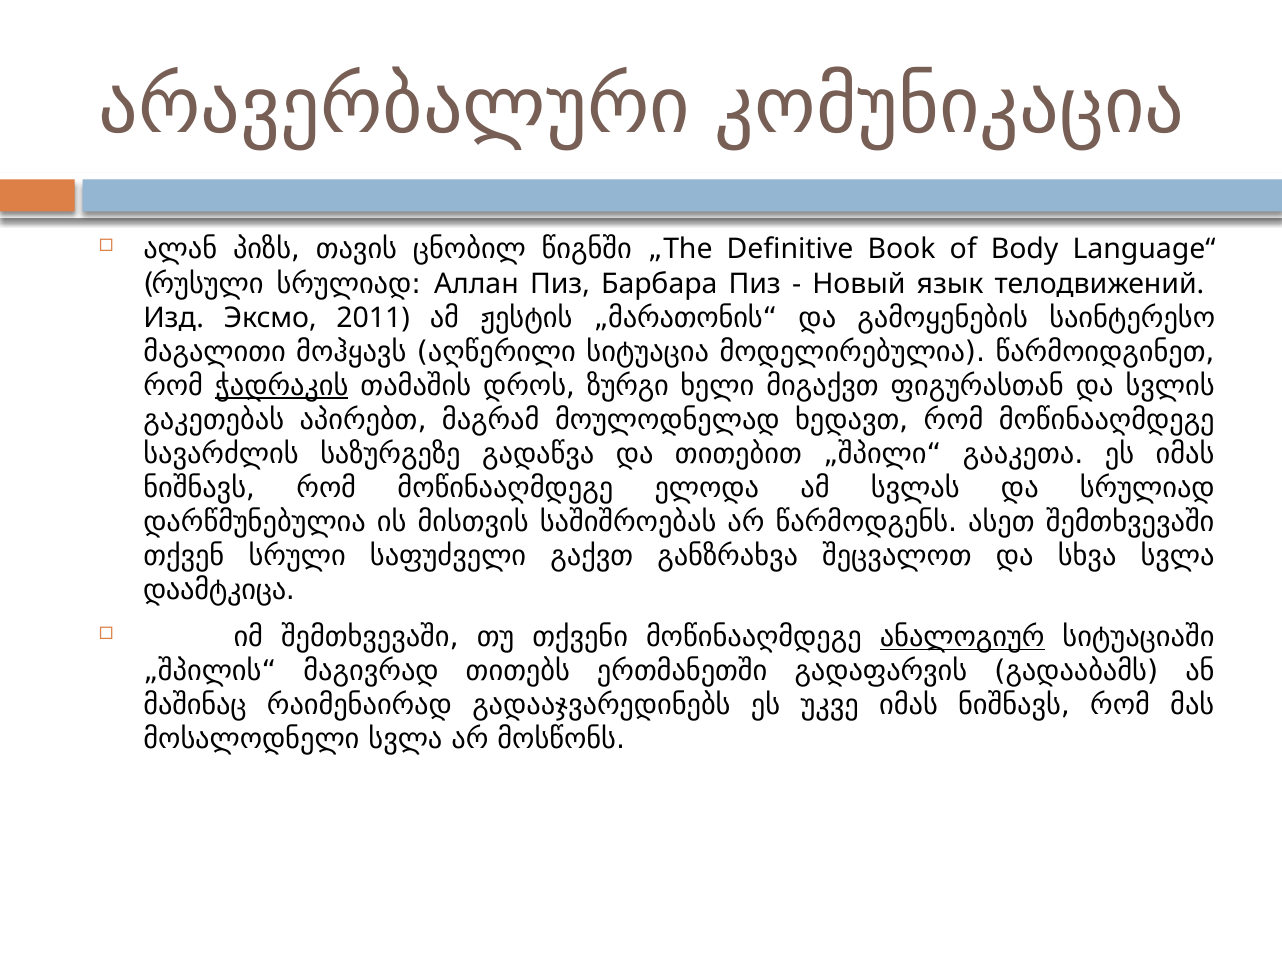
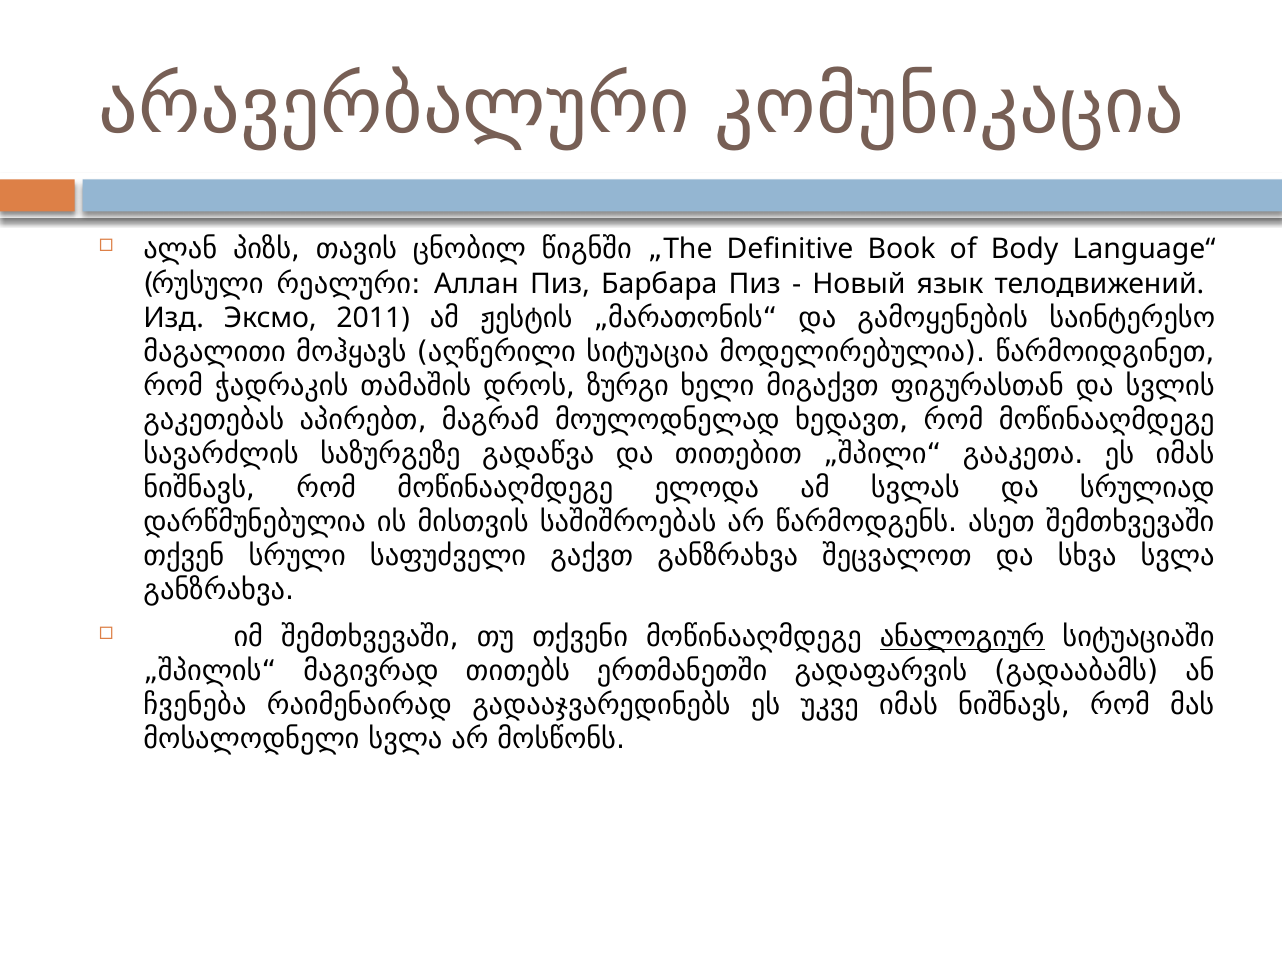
რუსული სრულიად: სრულიად -> რეალური
ჭადრაკის underline: present -> none
დაამტკიცა at (219, 591): დაამტკიცა -> განზრახვა
მაშინაც: მაშინაც -> ჩვენება
